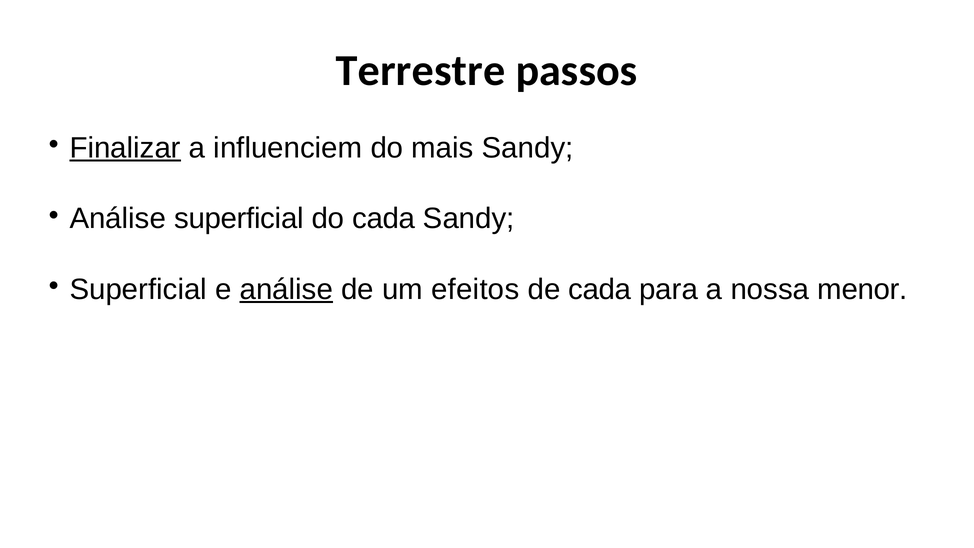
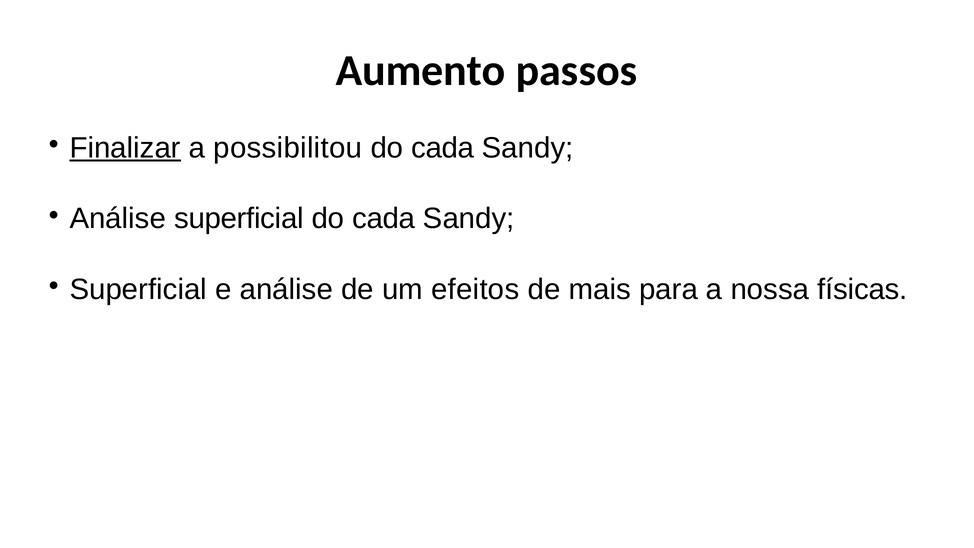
Terrestre: Terrestre -> Aumento
influenciem: influenciem -> possibilitou
mais at (443, 148): mais -> cada
análise at (286, 289) underline: present -> none
de cada: cada -> mais
menor: menor -> físicas
